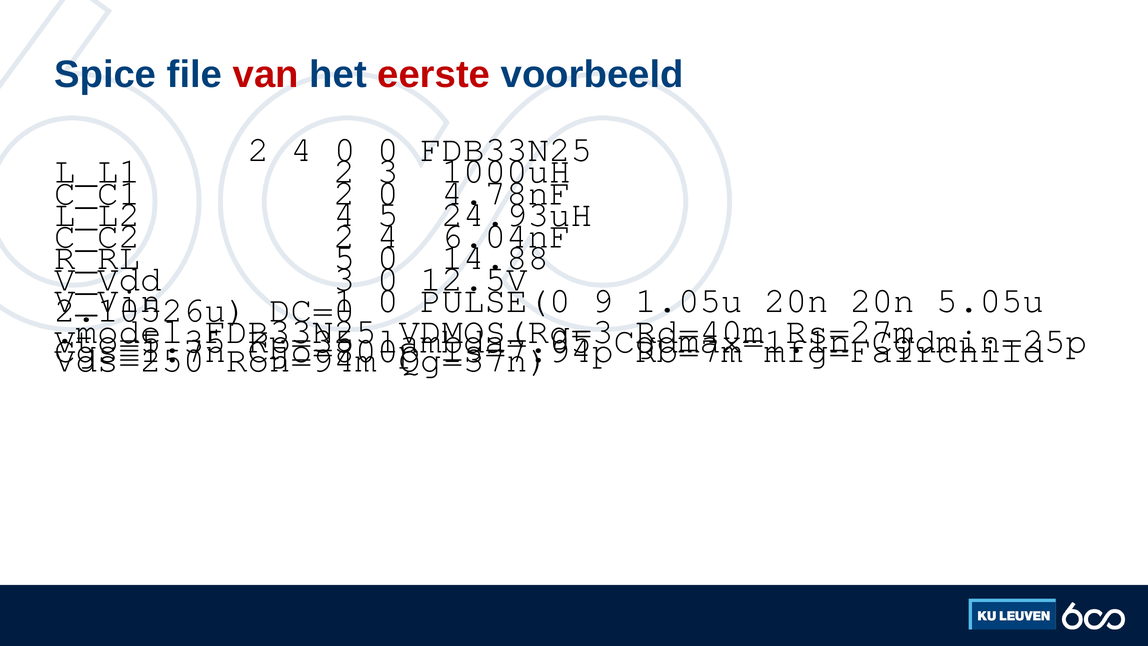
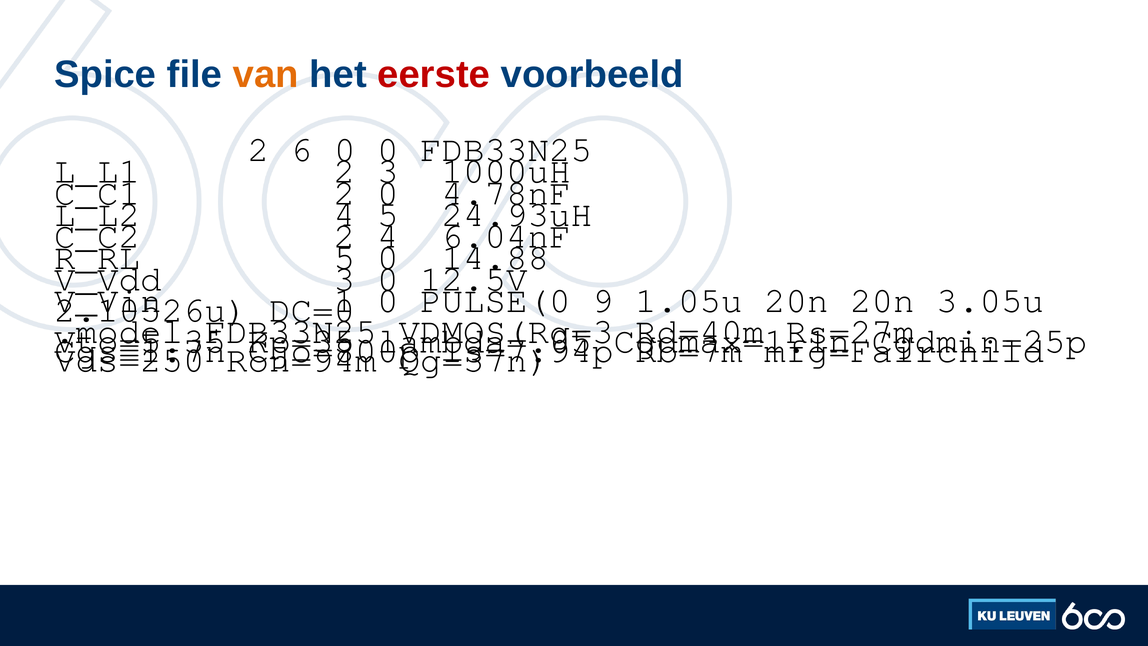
van colour: red -> orange
4 at (302, 150): 4 -> 6
5.05u: 5.05u -> 3.05u
